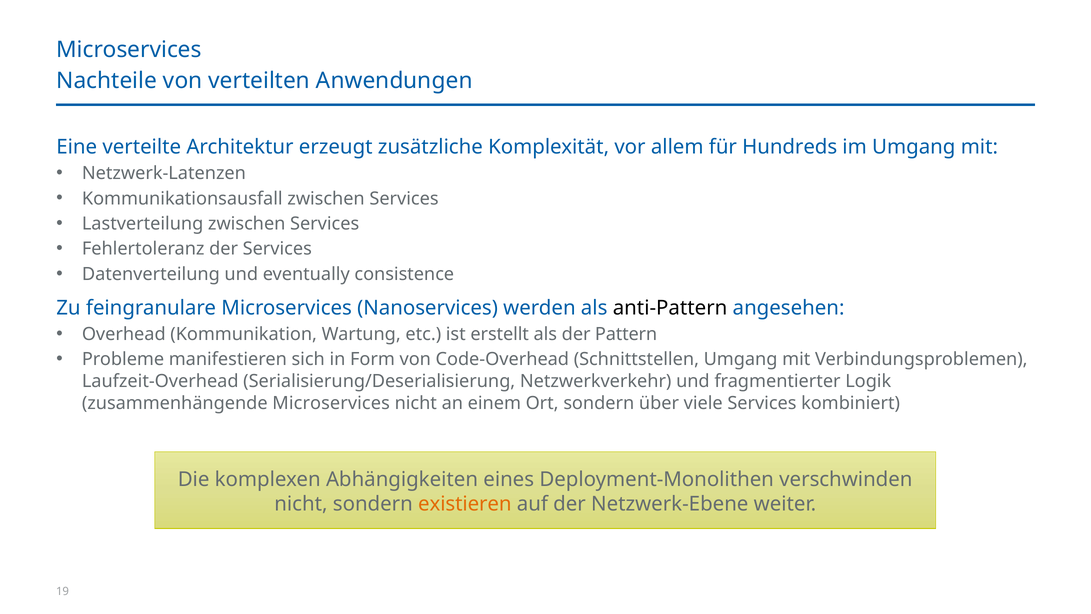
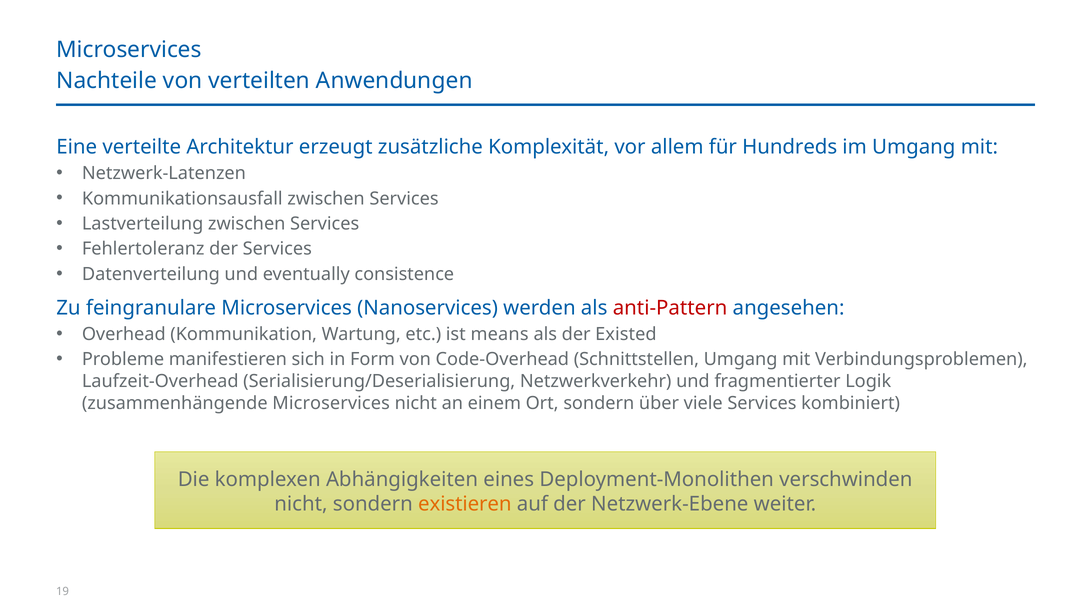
anti-Pattern colour: black -> red
erstellt: erstellt -> means
Pattern: Pattern -> Existed
